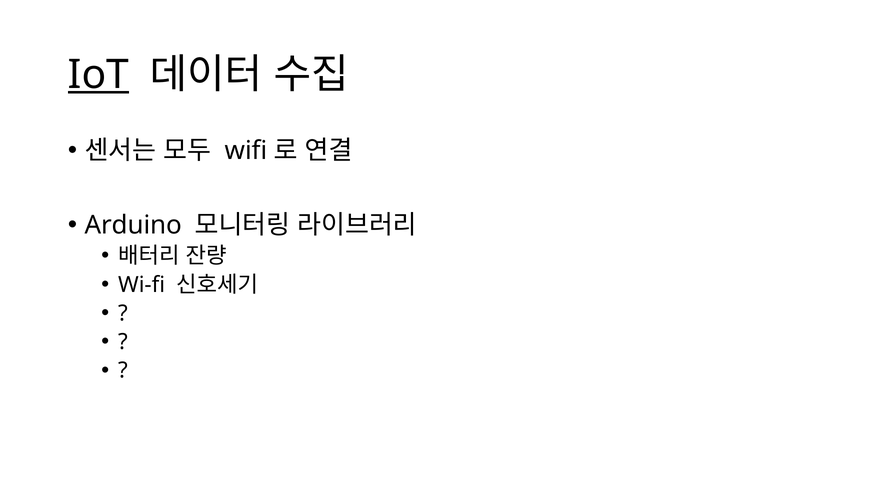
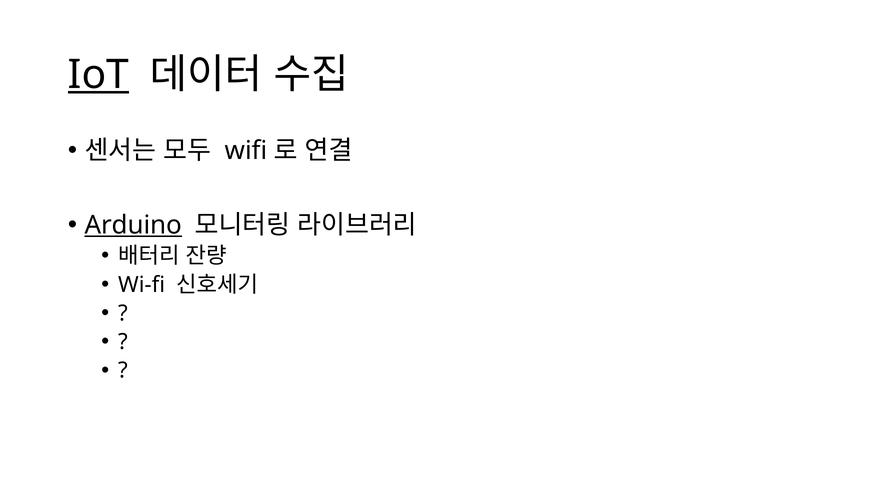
Arduino underline: none -> present
